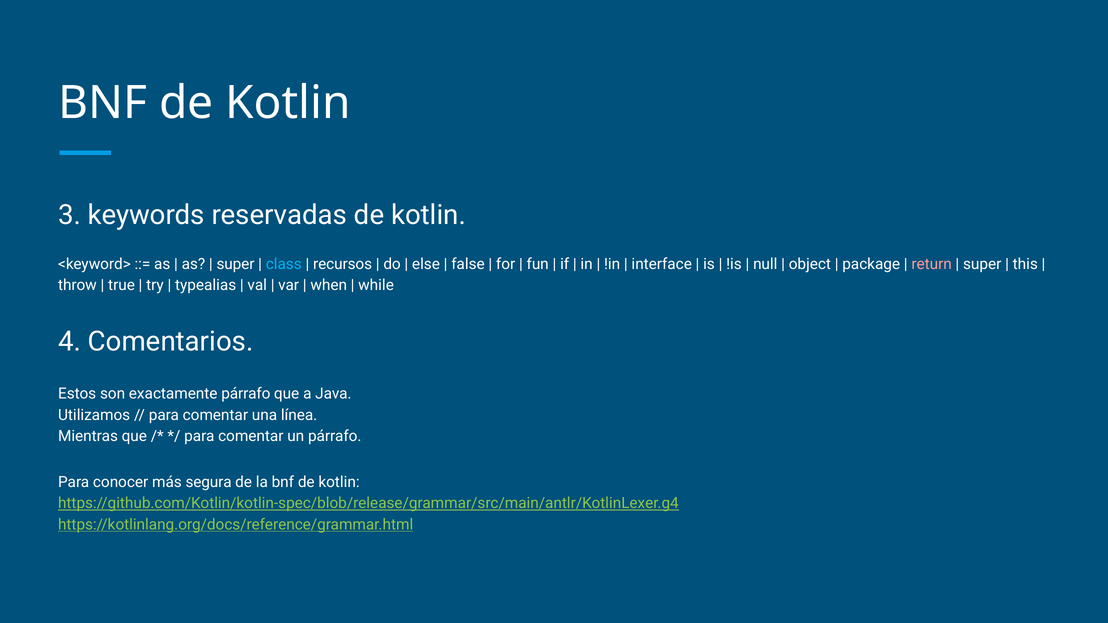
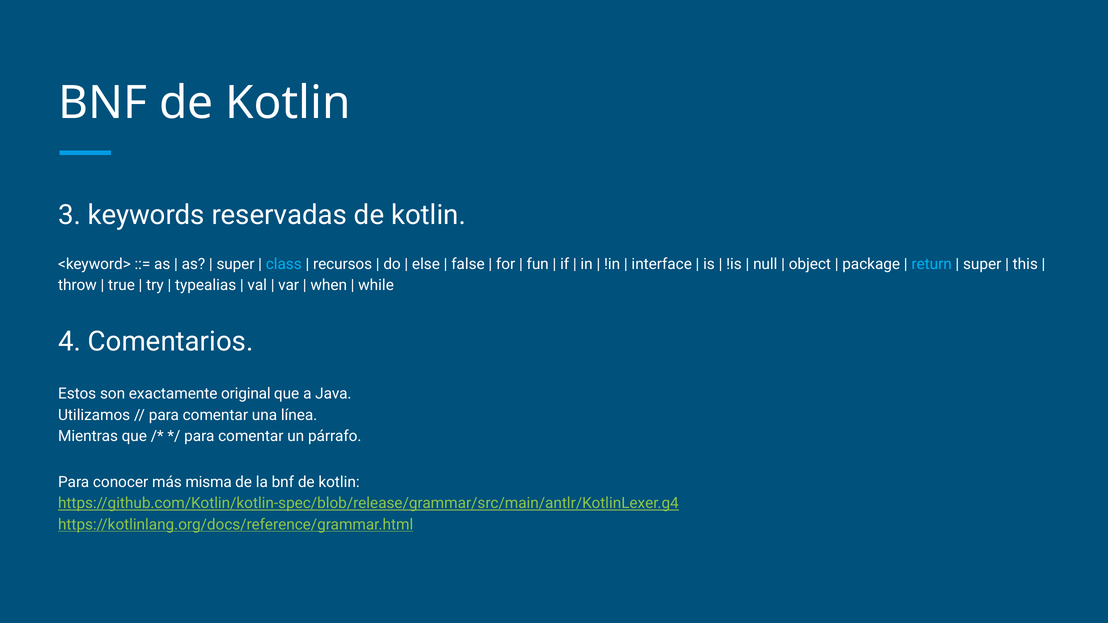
return colour: pink -> light blue
exactamente párrafo: párrafo -> original
segura: segura -> misma
